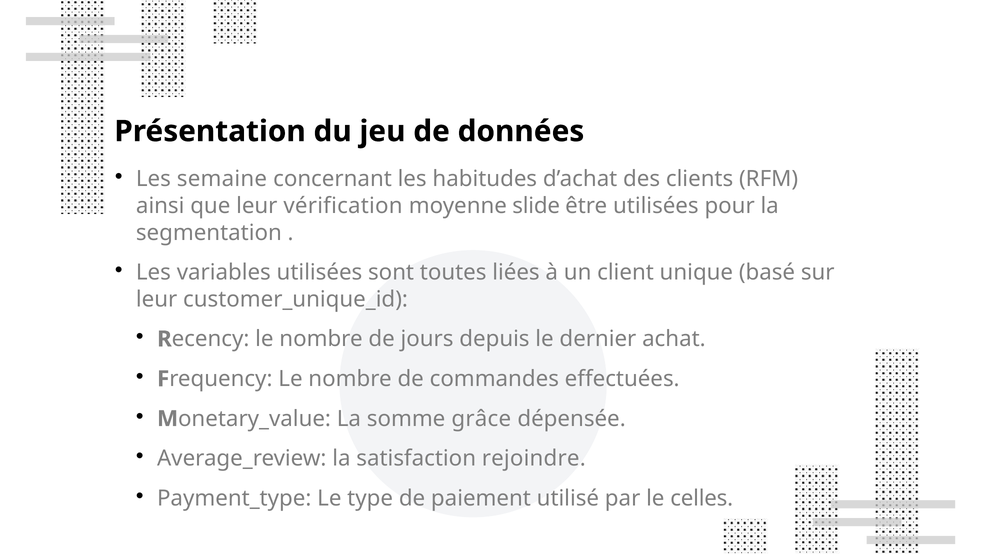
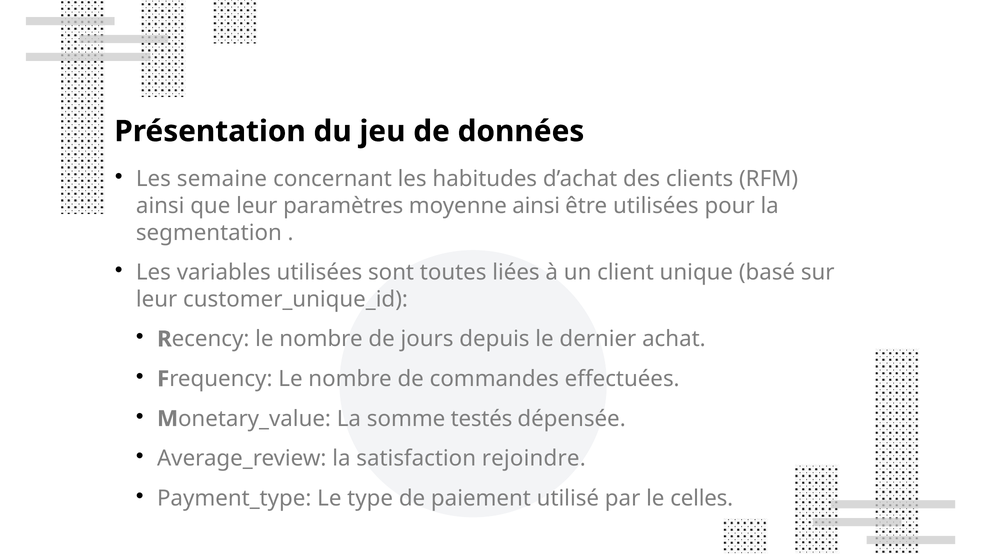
vérification: vérification -> paramètres
moyenne slide: slide -> ainsi
grâce: grâce -> testés
